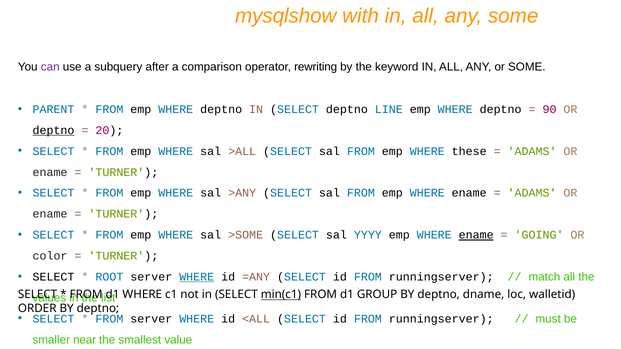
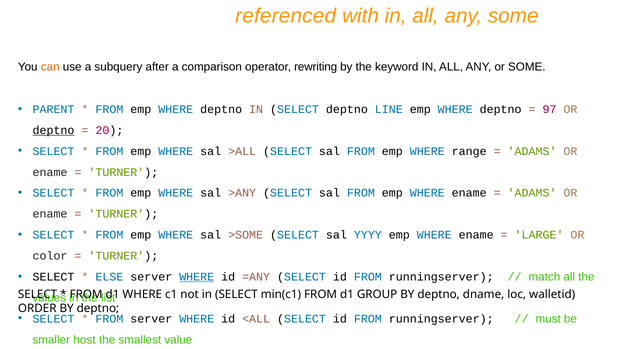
mysqlshow: mysqlshow -> referenced
can colour: purple -> orange
90: 90 -> 97
these: these -> range
ename at (476, 235) underline: present -> none
GOING: GOING -> LARGE
ROOT: ROOT -> ELSE
min(c1 underline: present -> none
near: near -> host
